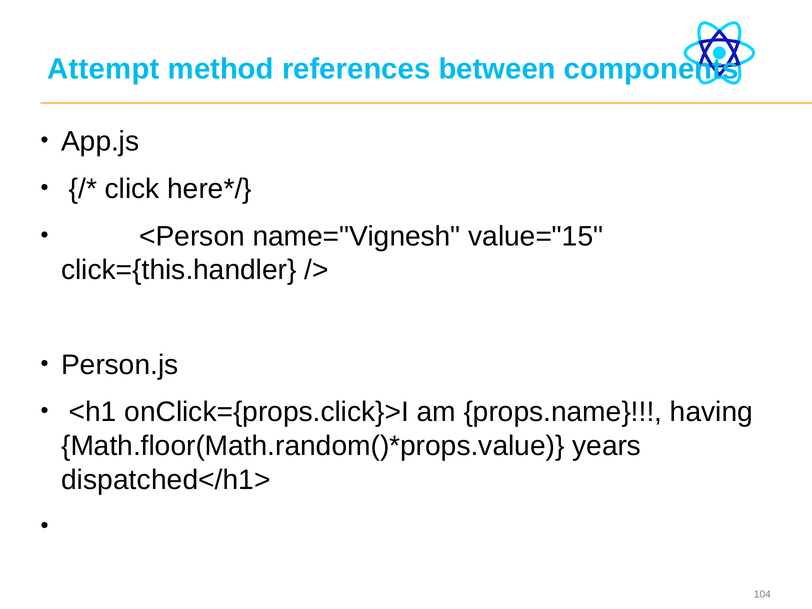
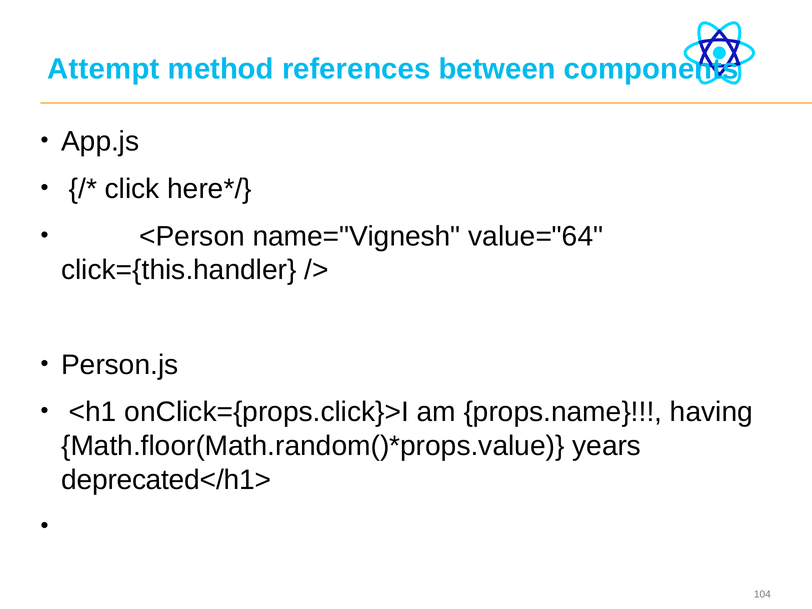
value="15: value="15 -> value="64
dispatched</h1>: dispatched</h1> -> deprecated</h1>
